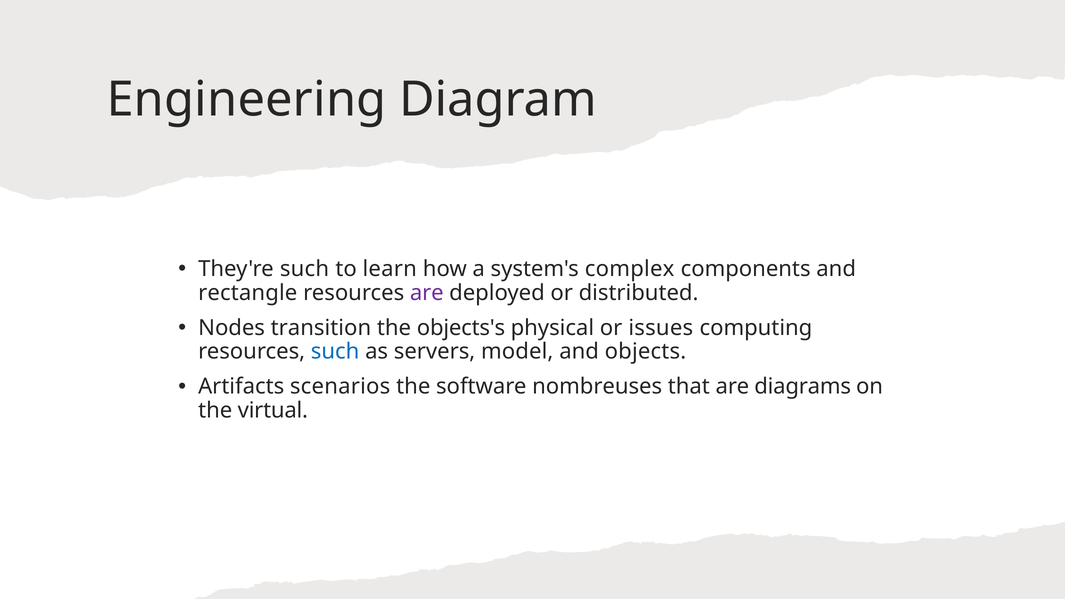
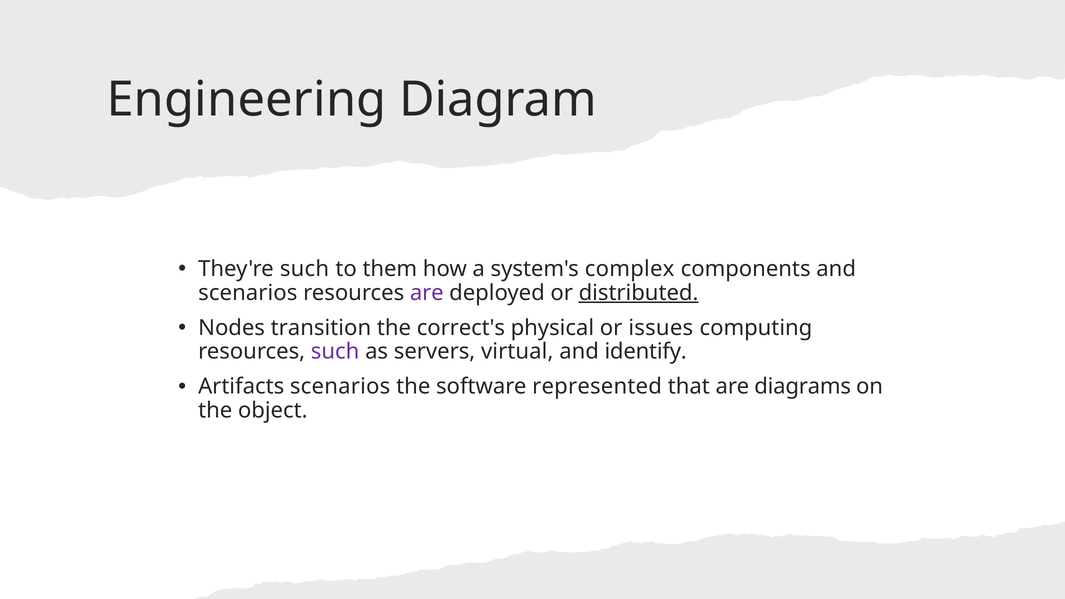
learn: learn -> them
rectangle at (248, 293): rectangle -> scenarios
distributed underline: none -> present
objects's: objects's -> correct's
such at (335, 352) colour: blue -> purple
model: model -> virtual
objects: objects -> identify
nombreuses: nombreuses -> represented
virtual: virtual -> object
